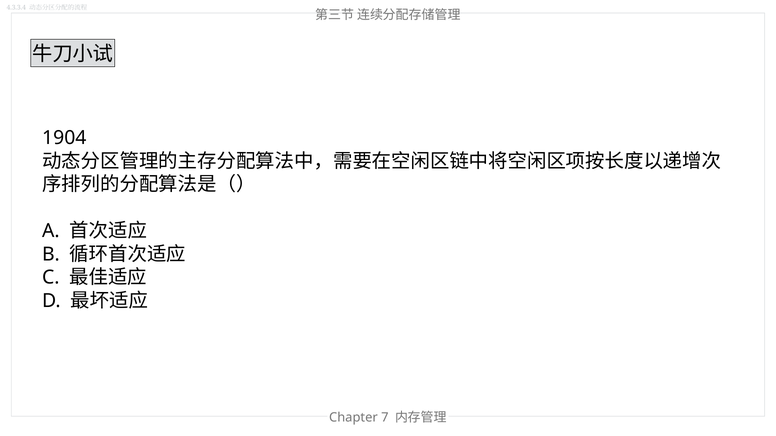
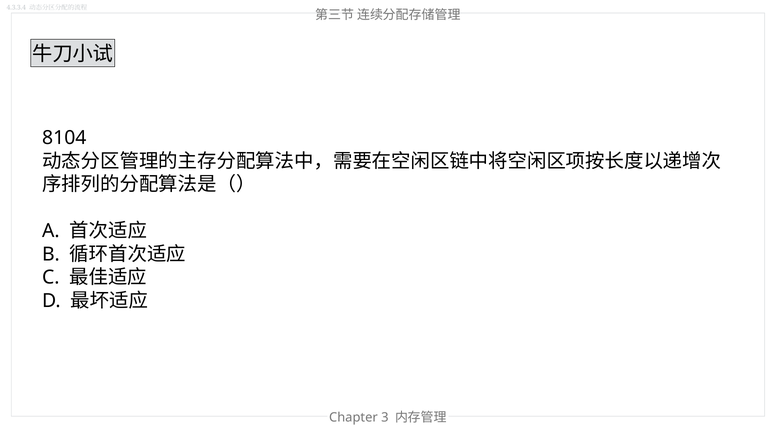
1904: 1904 -> 8104
7: 7 -> 3
